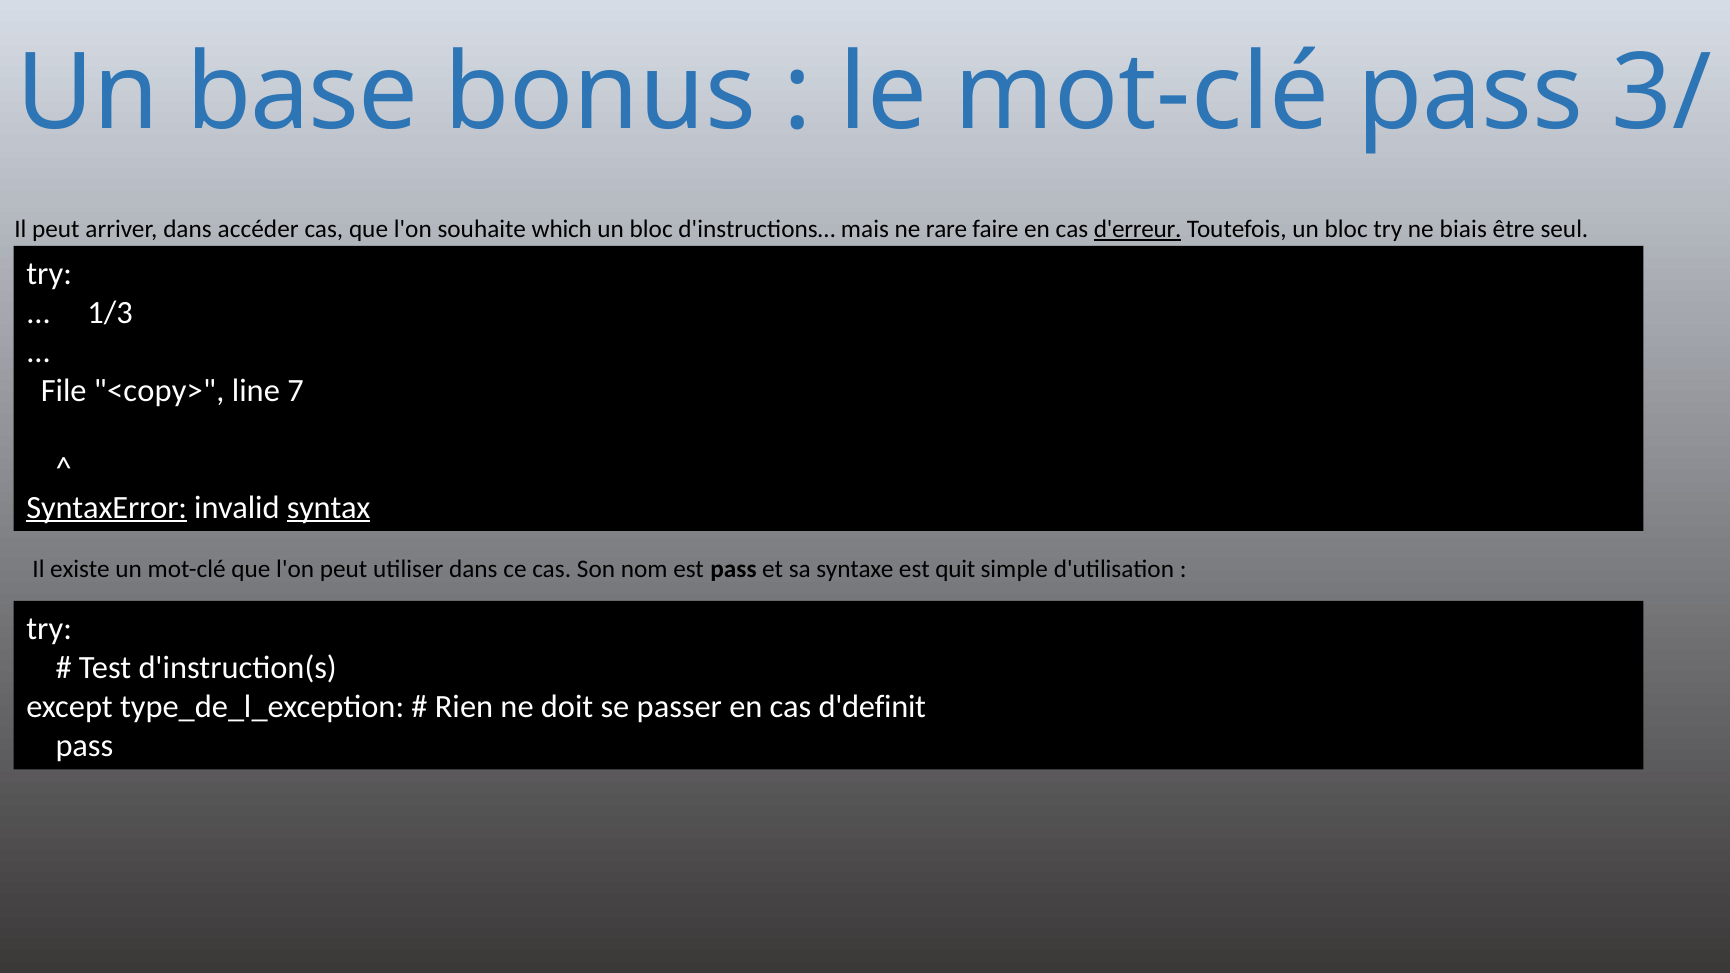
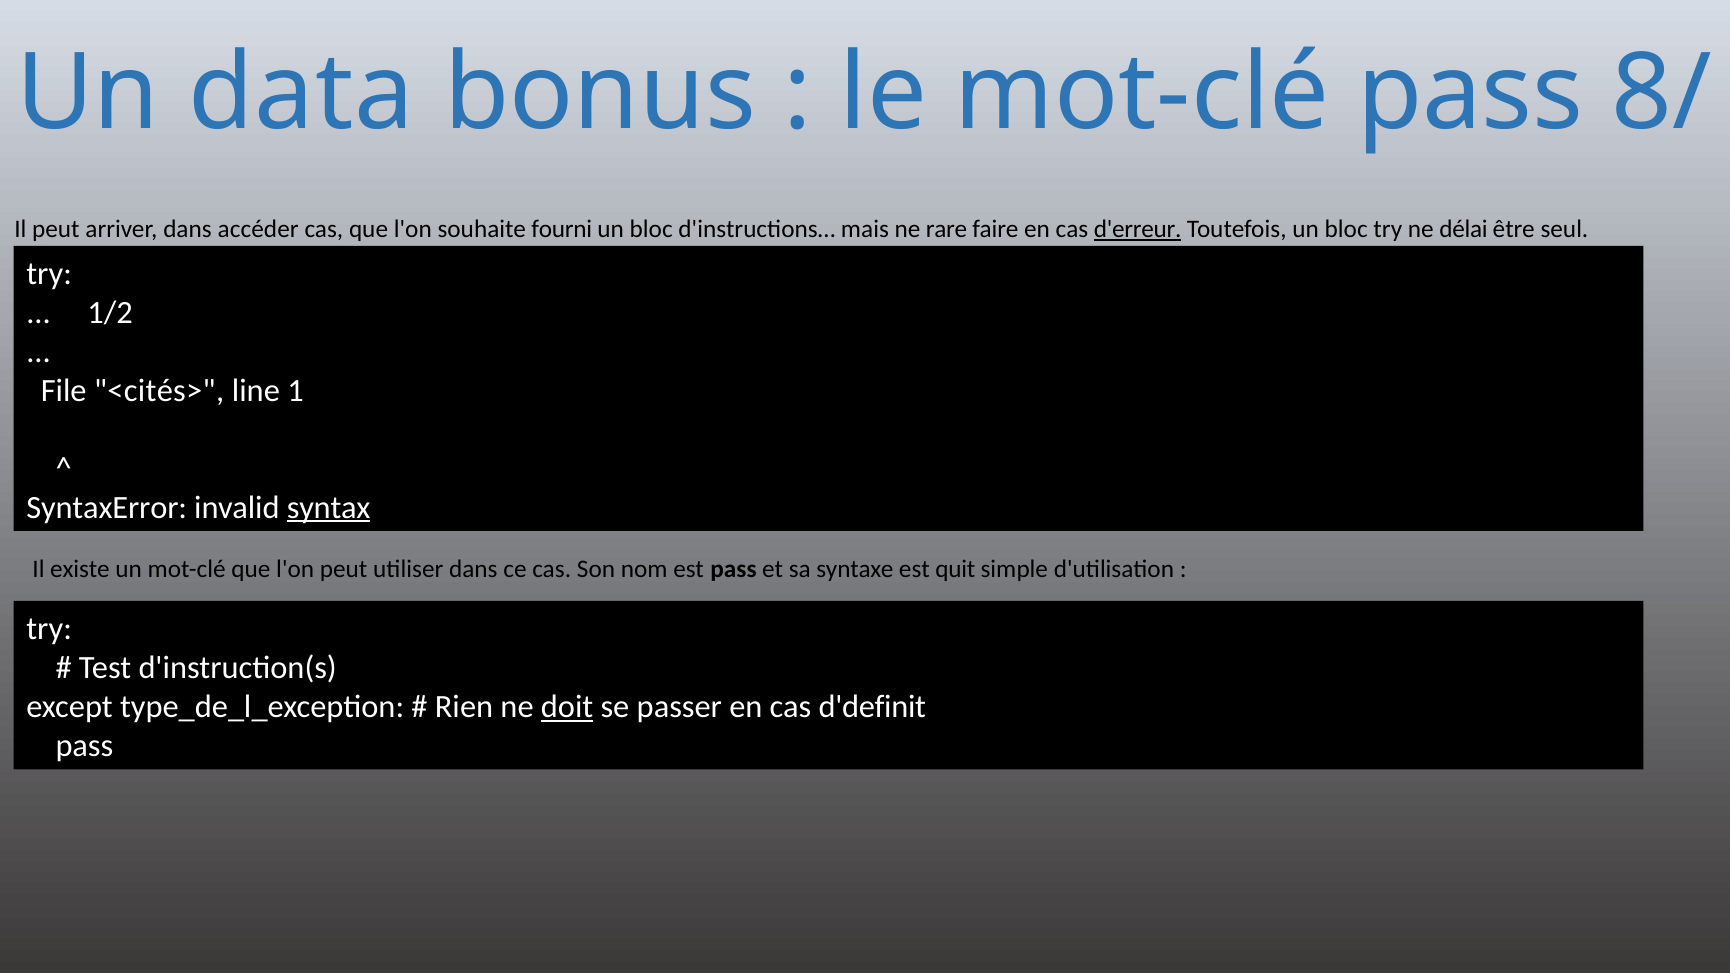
base: base -> data
3/: 3/ -> 8/
which: which -> fourni
biais: biais -> délai
1/3: 1/3 -> 1/2
<copy>: <copy> -> <cités>
7: 7 -> 1
SyntaxError underline: present -> none
doit underline: none -> present
